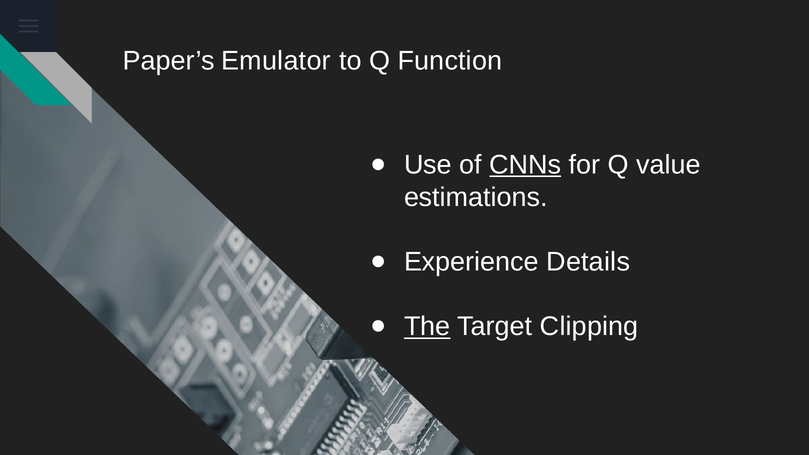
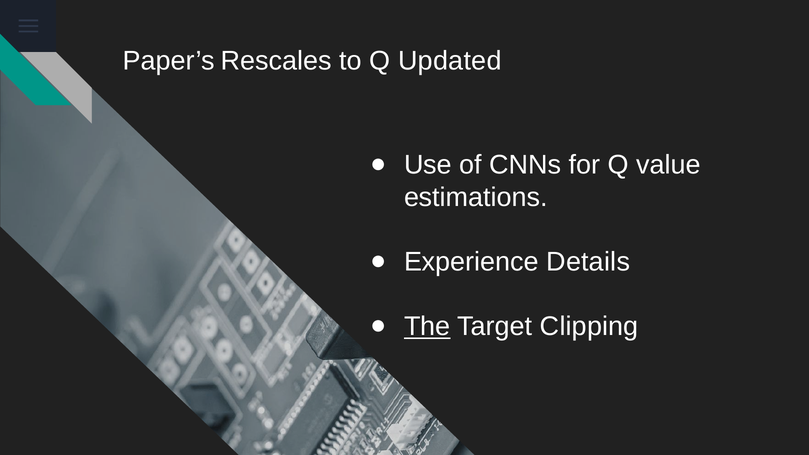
Emulator: Emulator -> Rescales
Function: Function -> Updated
CNNs underline: present -> none
